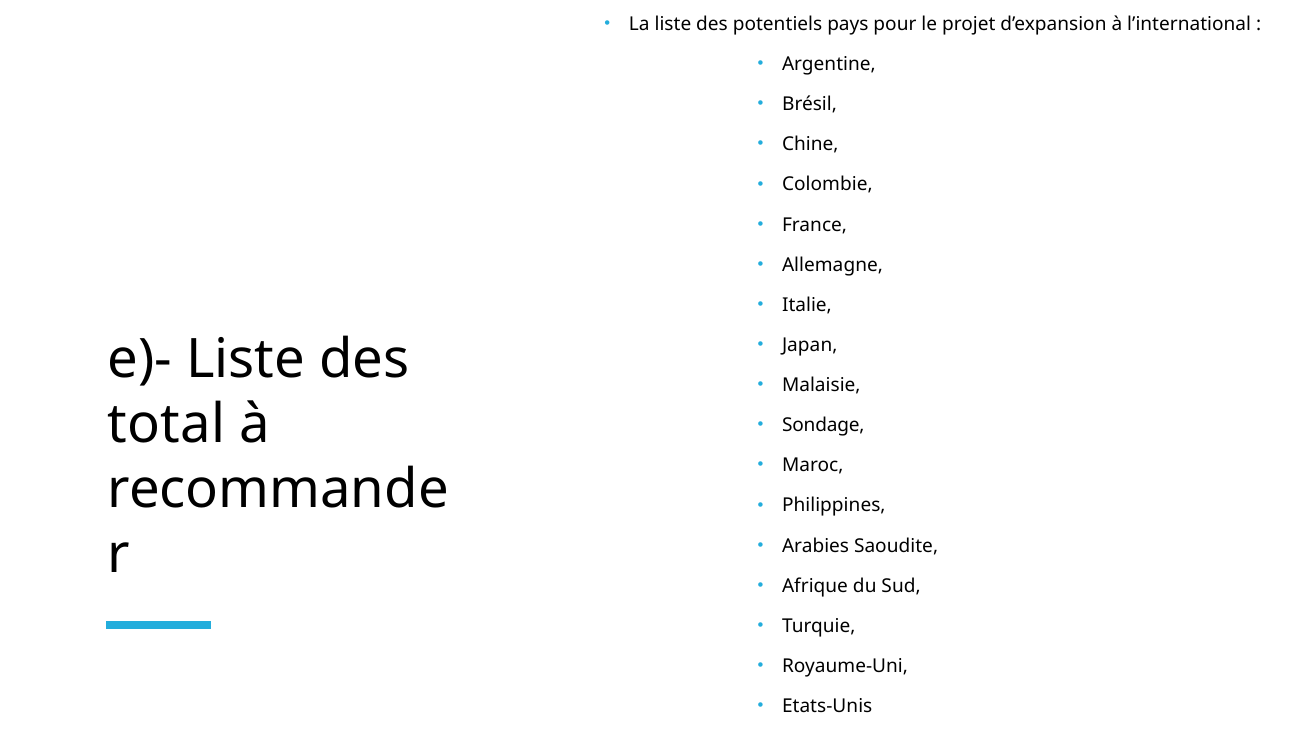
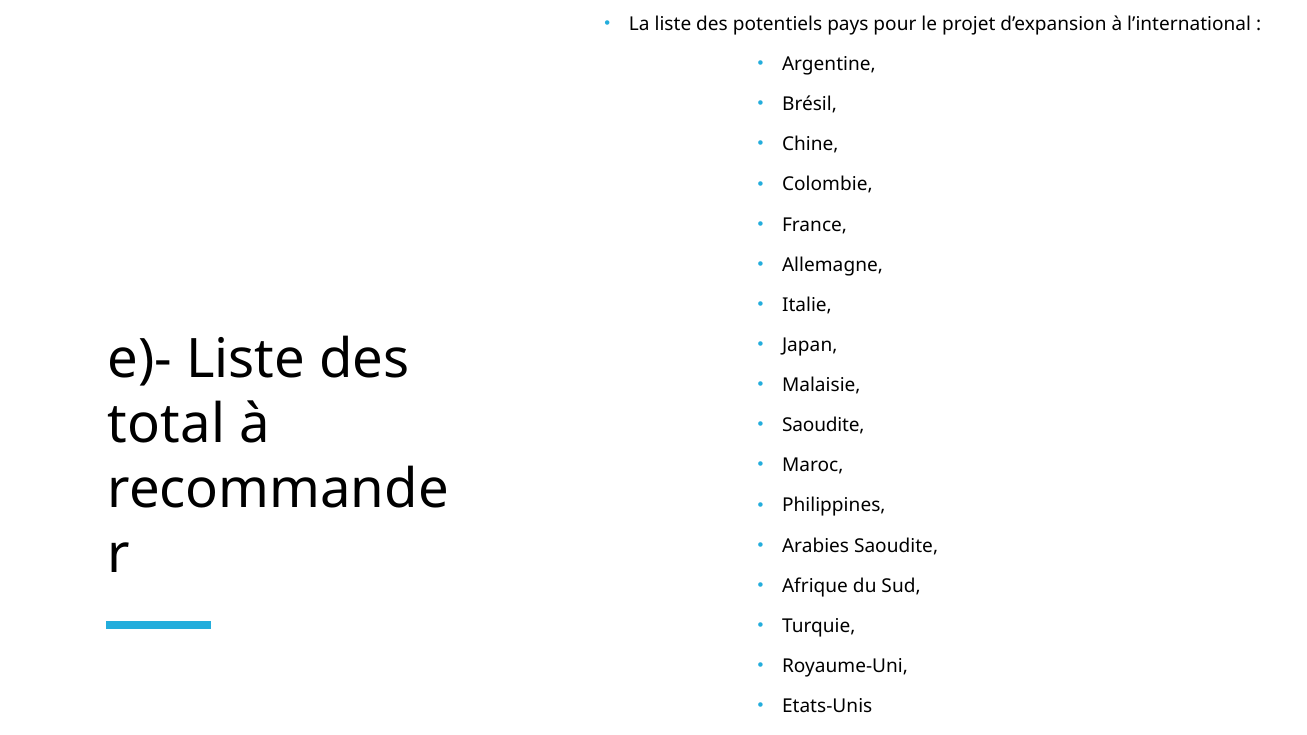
Sondage at (823, 425): Sondage -> Saoudite
